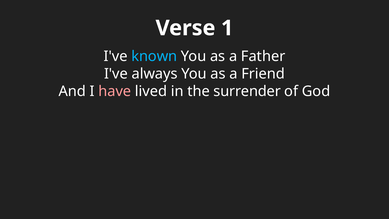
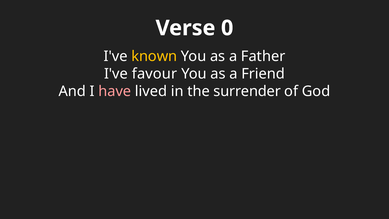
1: 1 -> 0
known colour: light blue -> yellow
always: always -> favour
